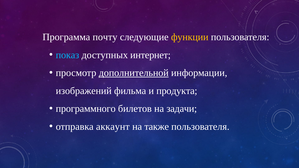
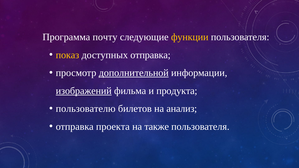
показ colour: light blue -> yellow
доступных интернет: интернет -> отправка
изображений underline: none -> present
программного: программного -> пользователю
задачи: задачи -> анализ
аккаунт: аккаунт -> проекта
